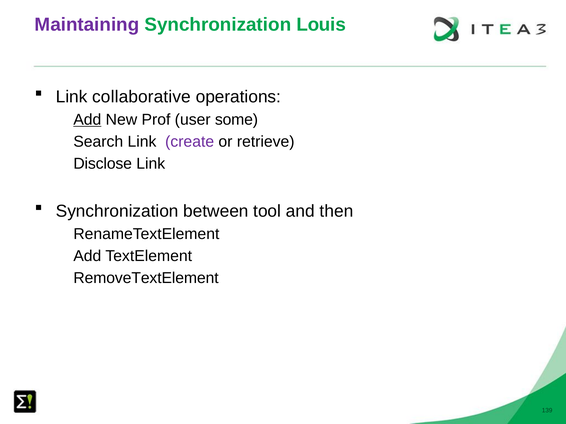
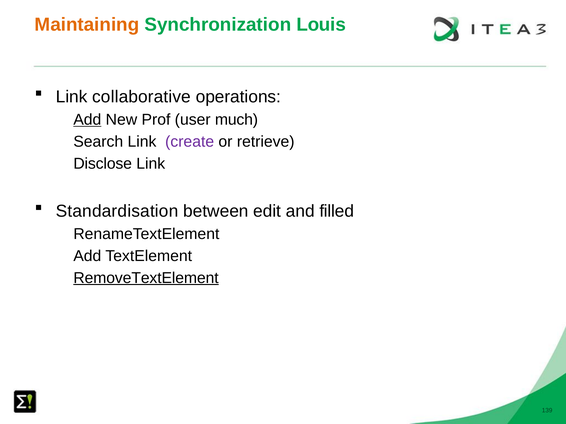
Maintaining colour: purple -> orange
some: some -> much
Synchronization at (117, 211): Synchronization -> Standardisation
tool: tool -> edit
then: then -> filled
RemoveTextElement underline: none -> present
